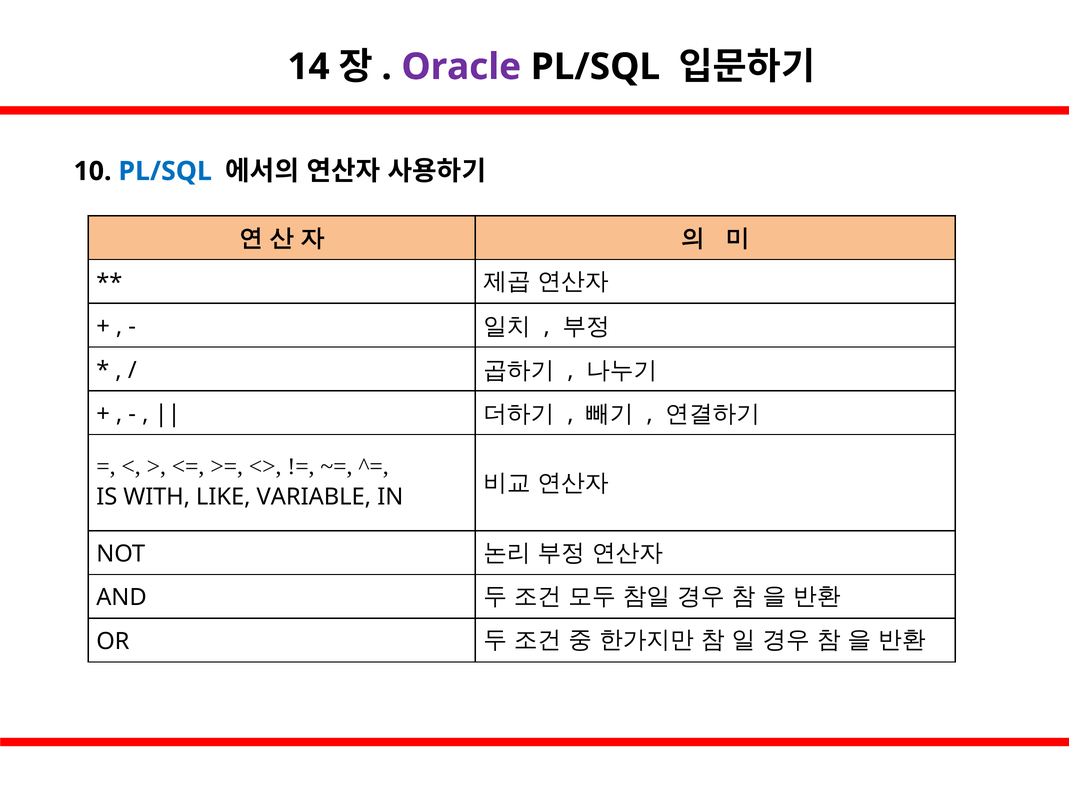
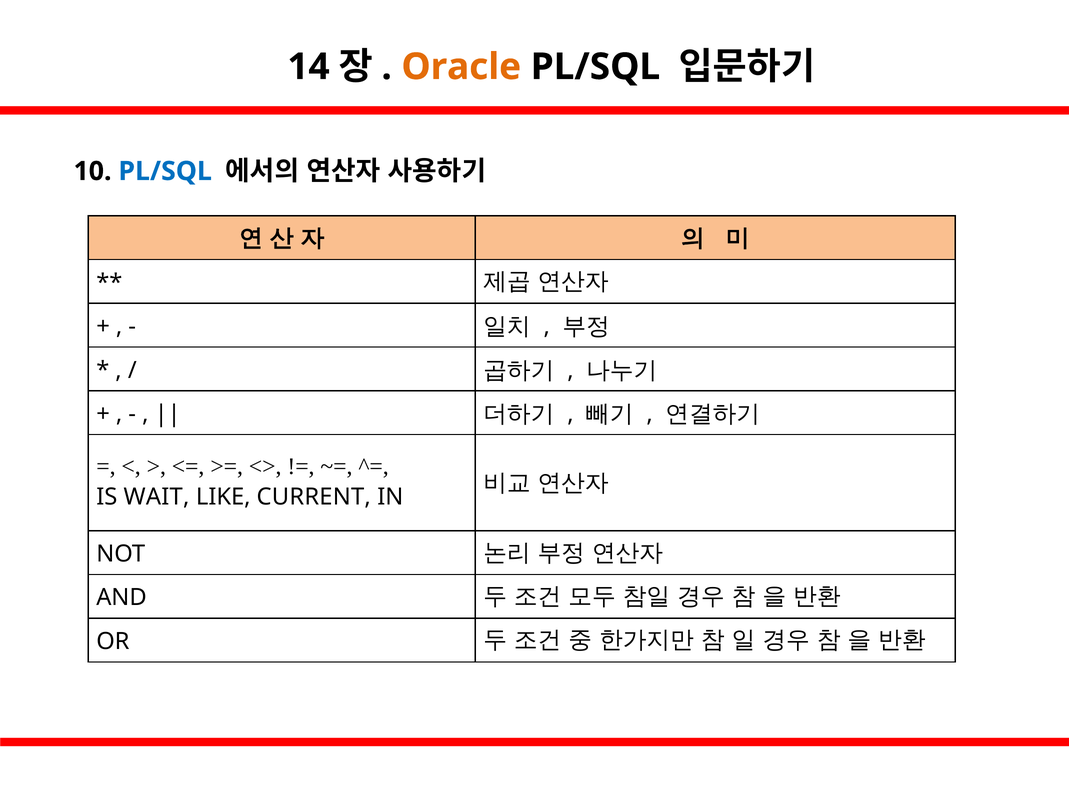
Oracle colour: purple -> orange
WITH: WITH -> WAIT
VARIABLE: VARIABLE -> CURRENT
